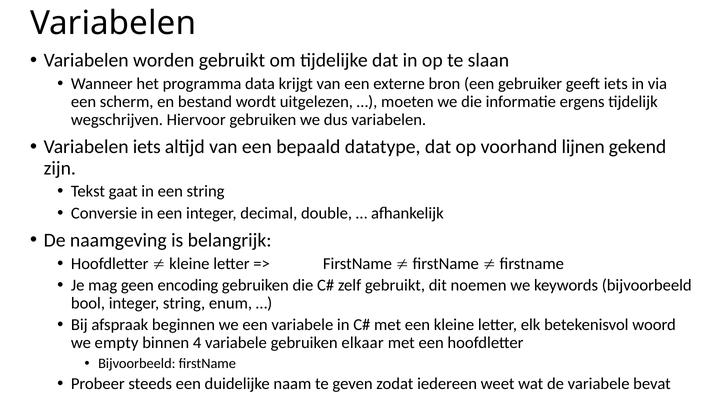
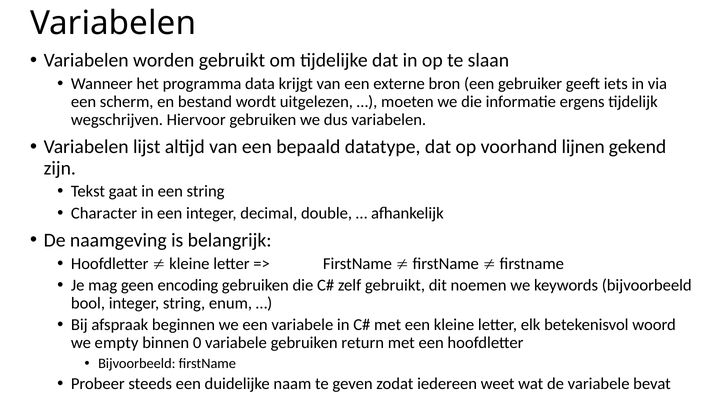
Variabelen iets: iets -> lijst
Conversie: Conversie -> Character
4: 4 -> 0
elkaar: elkaar -> return
